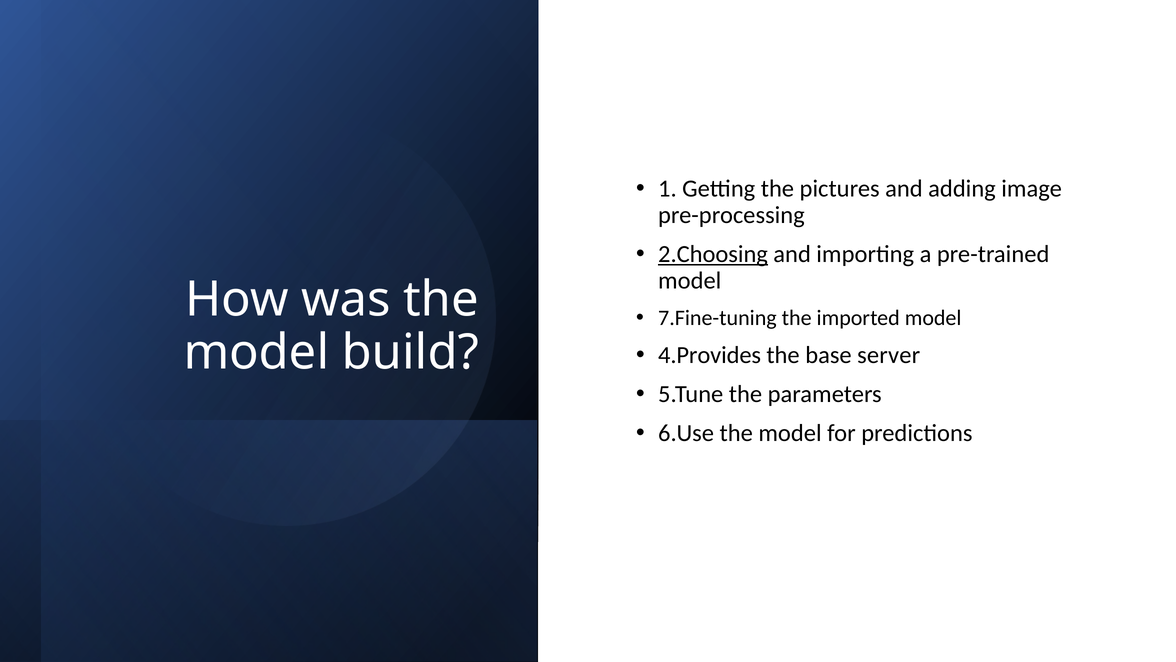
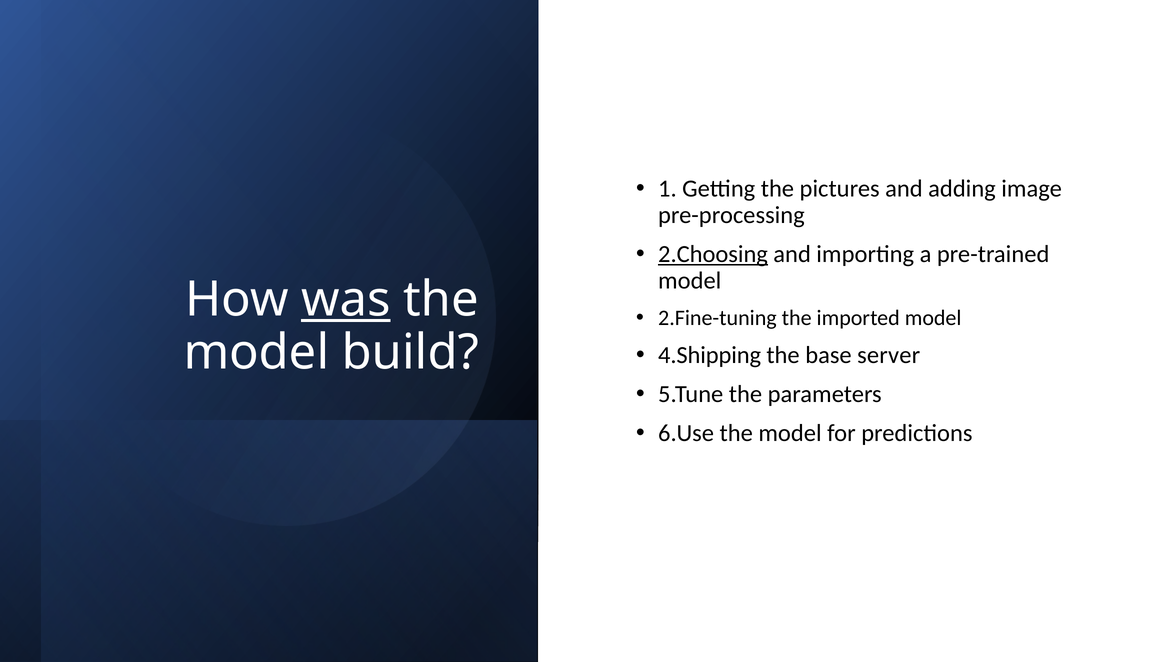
was underline: none -> present
7.Fine-tuning: 7.Fine-tuning -> 2.Fine-tuning
4.Provides: 4.Provides -> 4.Shipping
